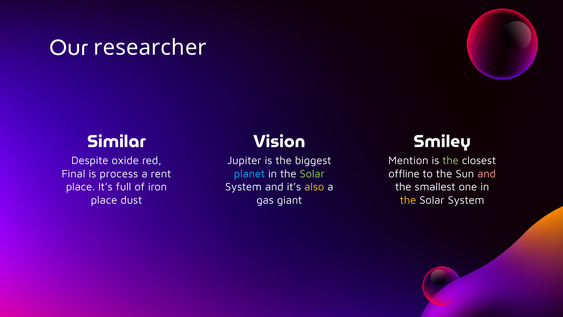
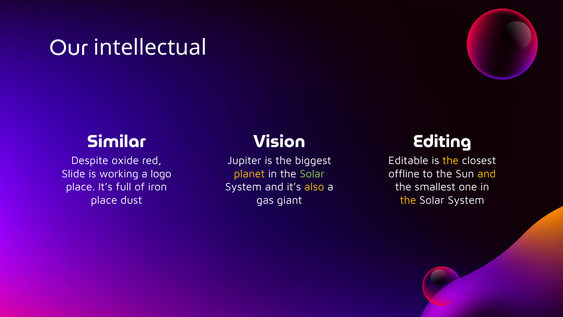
researcher: researcher -> intellectual
Smiley: Smiley -> Editing
Mention: Mention -> Editable
the at (451, 161) colour: light green -> yellow
Final: Final -> Slide
process: process -> working
rent: rent -> logo
planet colour: light blue -> yellow
and at (487, 174) colour: pink -> yellow
